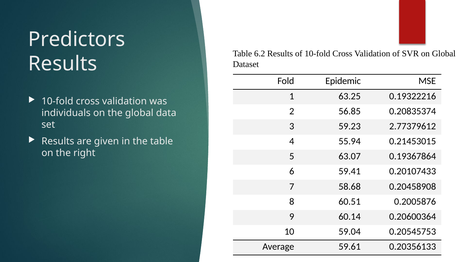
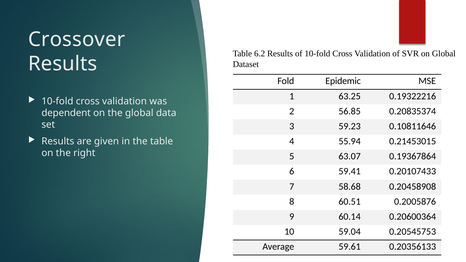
Predictors: Predictors -> Crossover
individuals: individuals -> dependent
2.77379612: 2.77379612 -> 0.10811646
